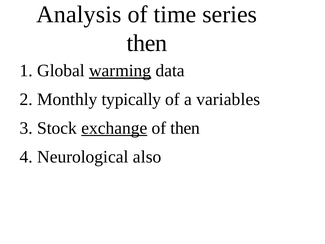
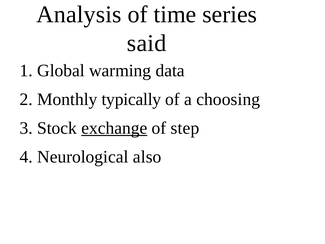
then at (147, 43): then -> said
warming underline: present -> none
variables: variables -> choosing
of then: then -> step
